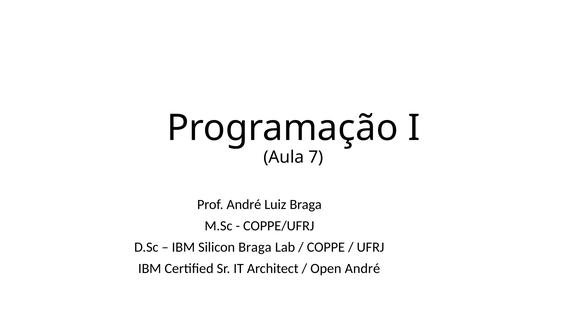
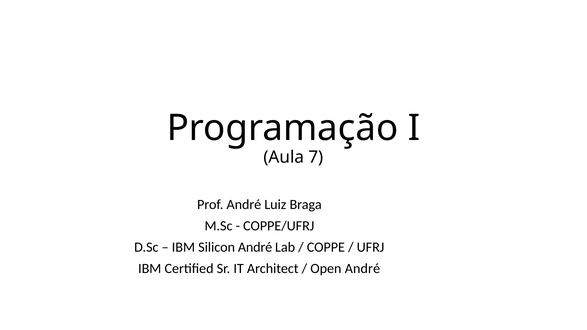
Silicon Braga: Braga -> André
